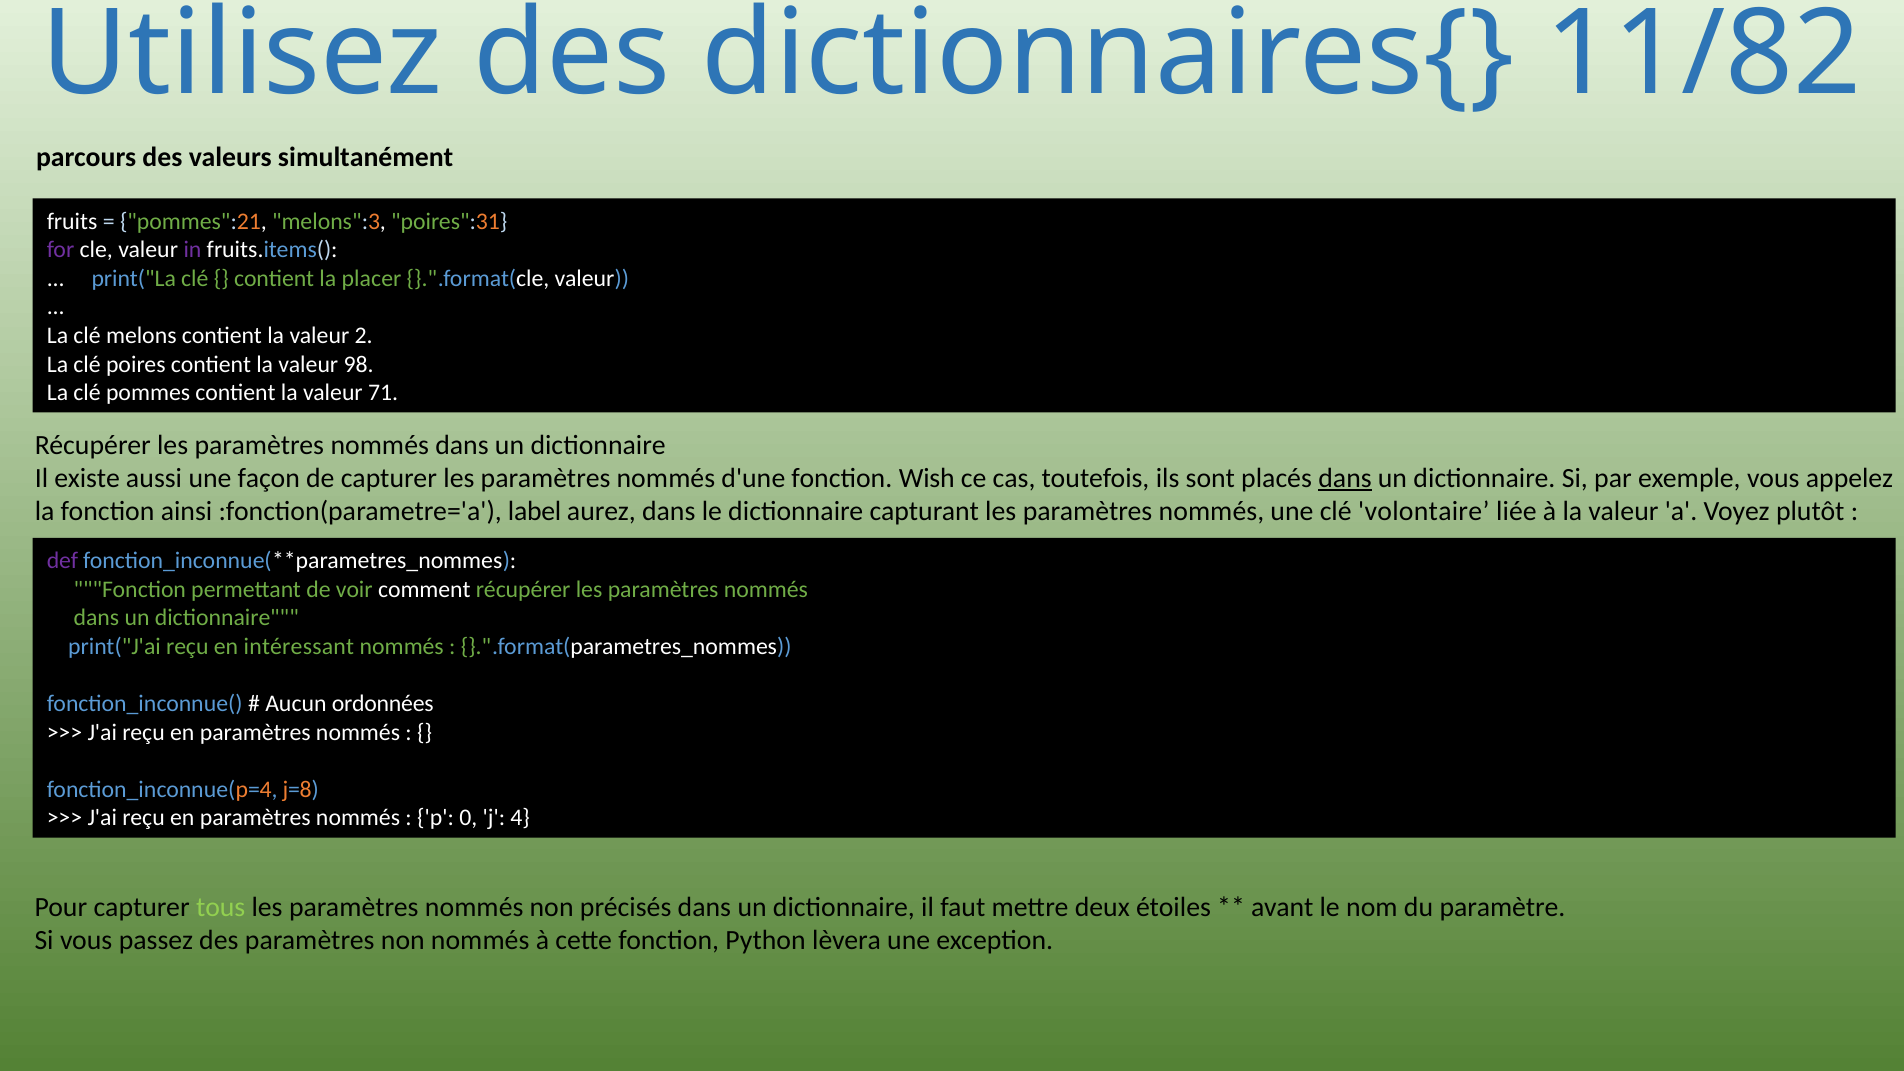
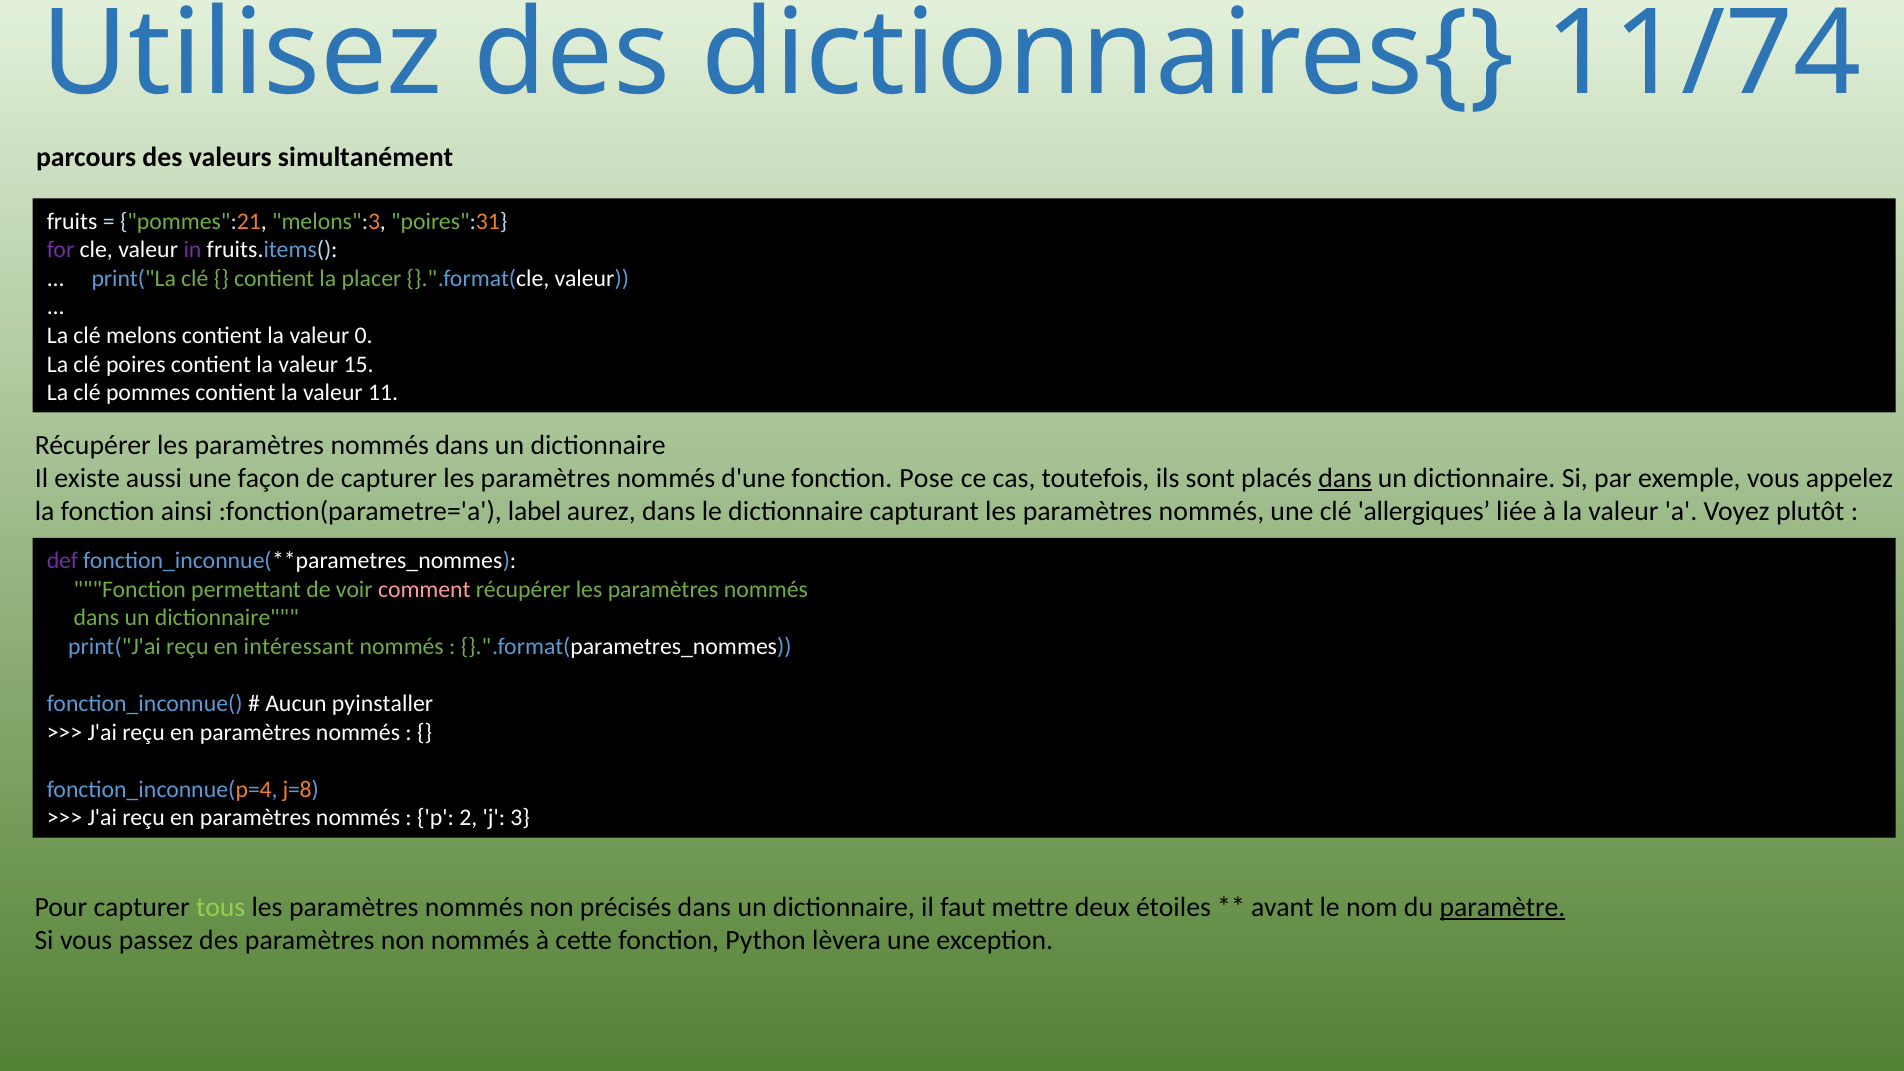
11/82: 11/82 -> 11/74
2: 2 -> 0
98: 98 -> 15
71: 71 -> 11
Wish: Wish -> Pose
volontaire: volontaire -> allergiques
comment colour: white -> pink
ordonnées: ordonnées -> pyinstaller
0: 0 -> 2
4: 4 -> 3
paramètre underline: none -> present
